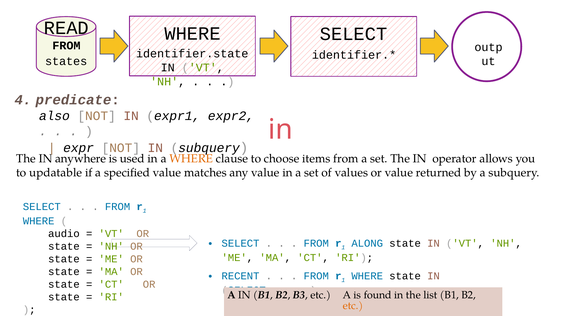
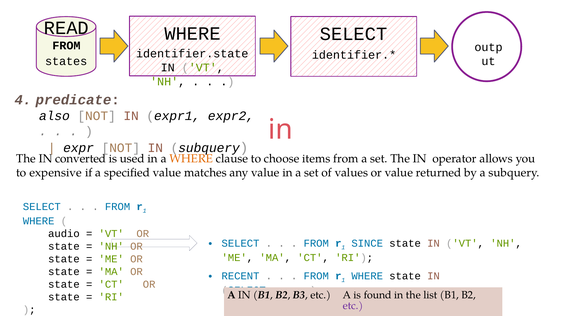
anywhere: anywhere -> converted
updatable: updatable -> expensive
ALONG: ALONG -> SINCE
etc at (353, 305) colour: orange -> purple
